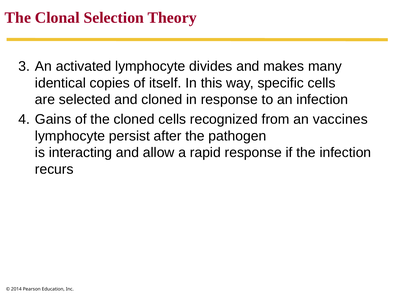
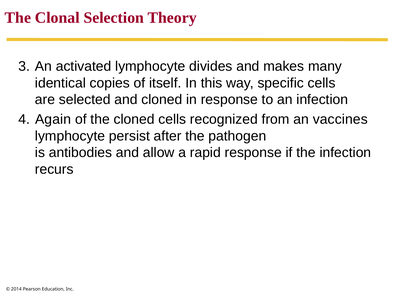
Gains: Gains -> Again
interacting: interacting -> antibodies
